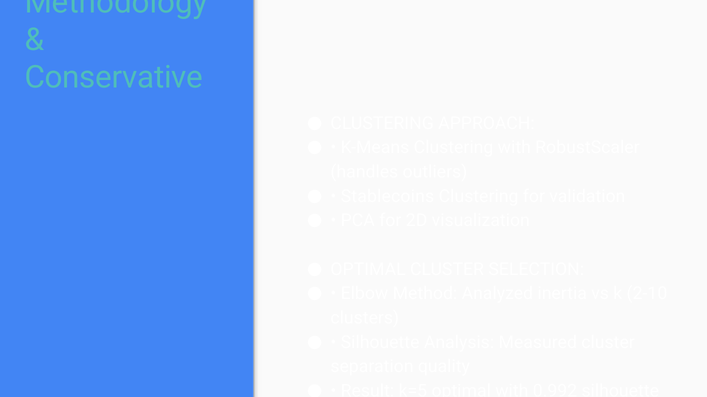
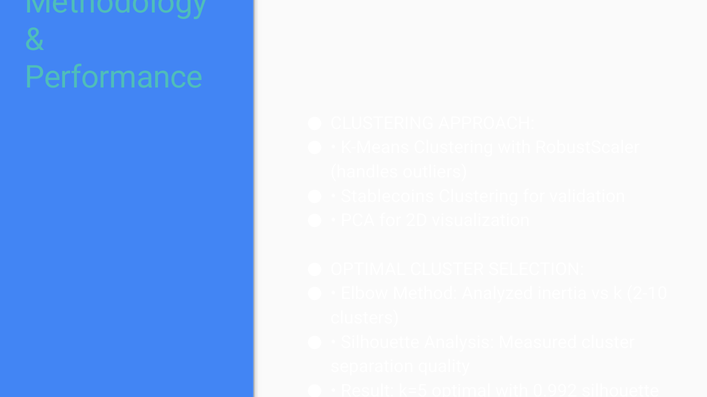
Conservative: Conservative -> Performance
